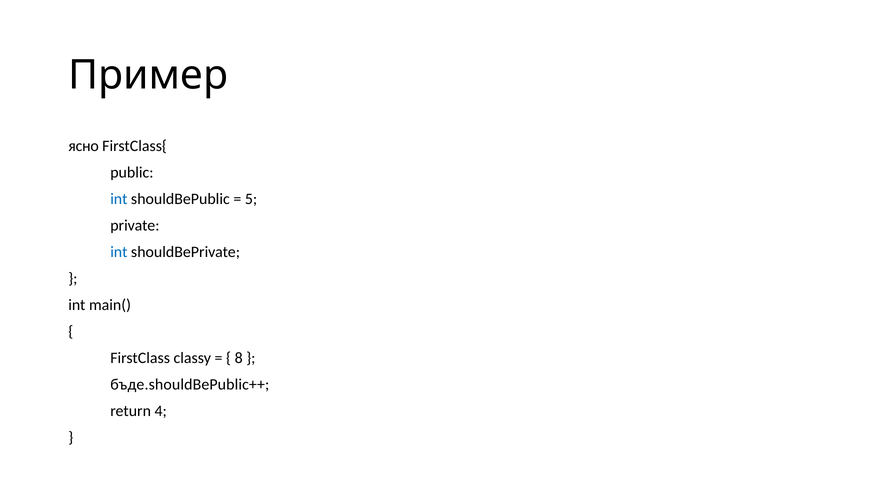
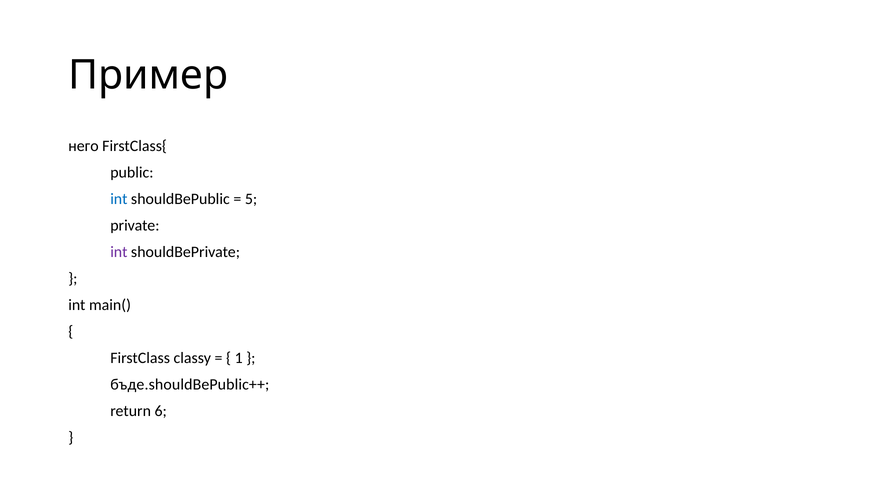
ясно: ясно -> него
int at (119, 252) colour: blue -> purple
8: 8 -> 1
4: 4 -> 6
